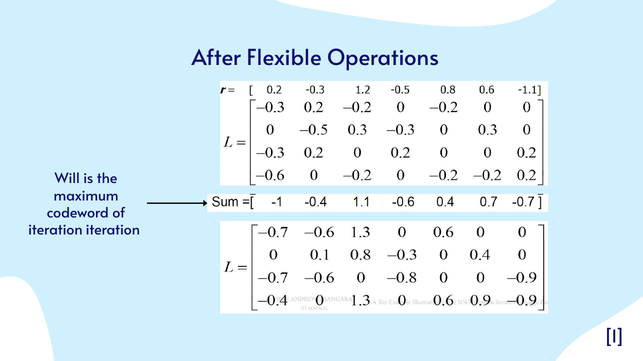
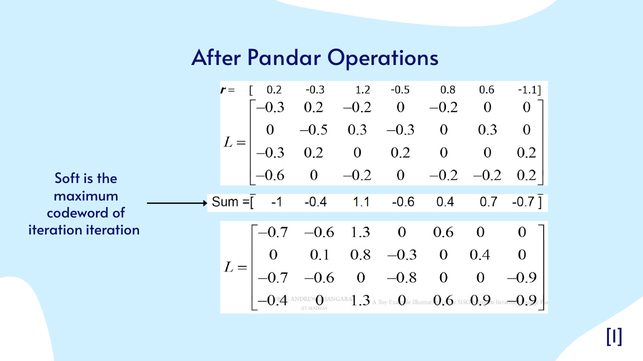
Flexible: Flexible -> Pandar
Will: Will -> Soft
